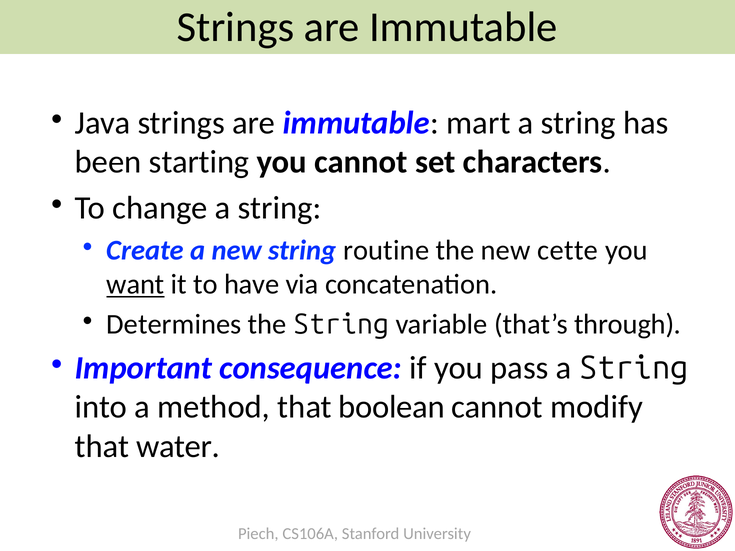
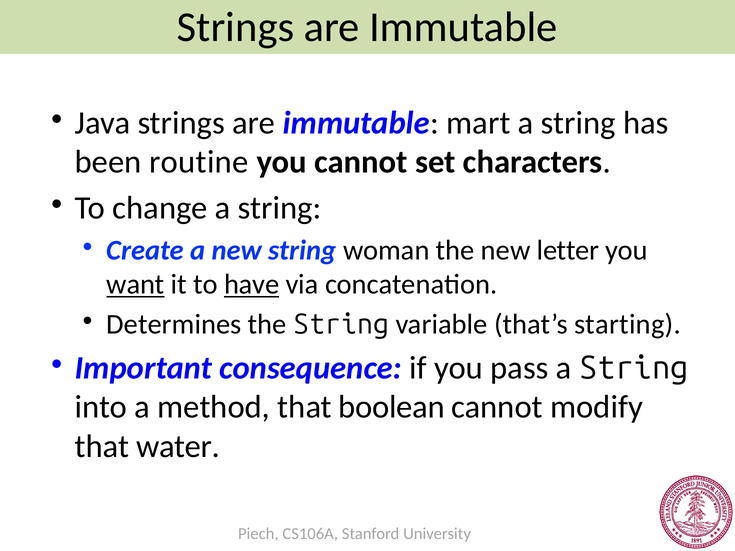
starting: starting -> routine
routine: routine -> woman
cette: cette -> letter
have underline: none -> present
through: through -> starting
